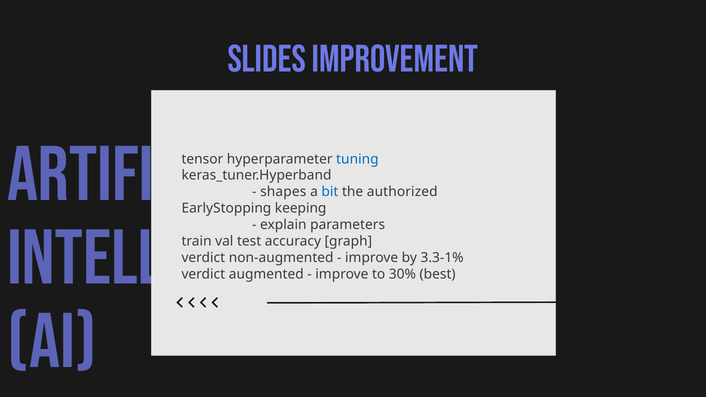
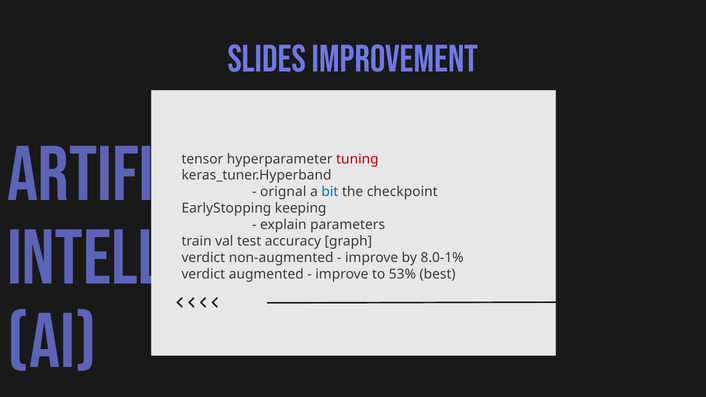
tuning colour: blue -> red
shapes: shapes -> orignal
authorized: authorized -> checkpoint
3.3-1%: 3.3-1% -> 8.0-1%
30%: 30% -> 53%
